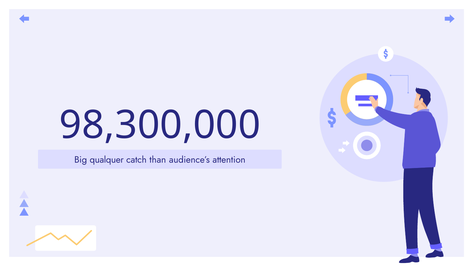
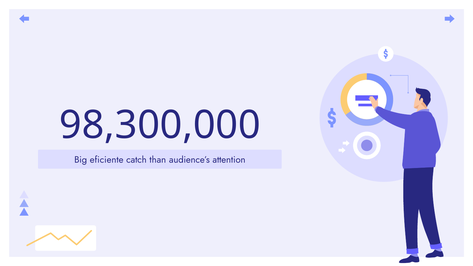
qualquer: qualquer -> eficiente
